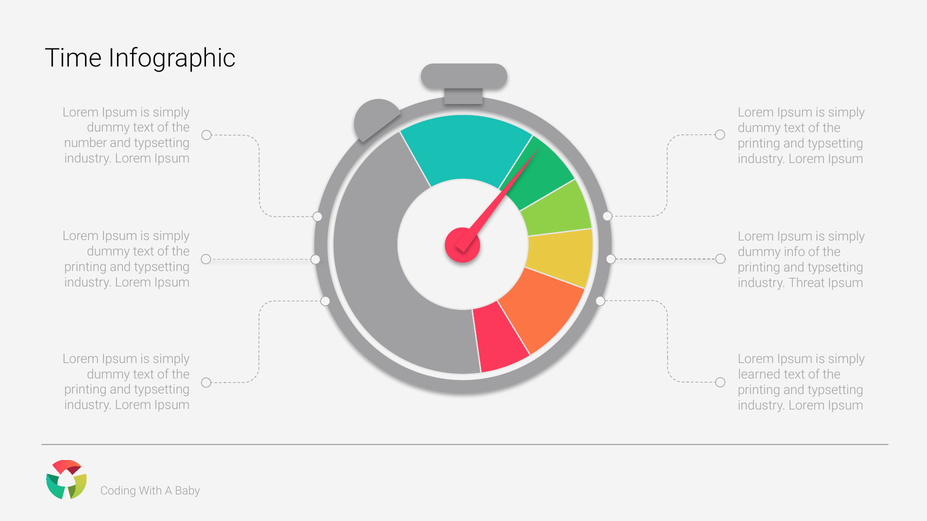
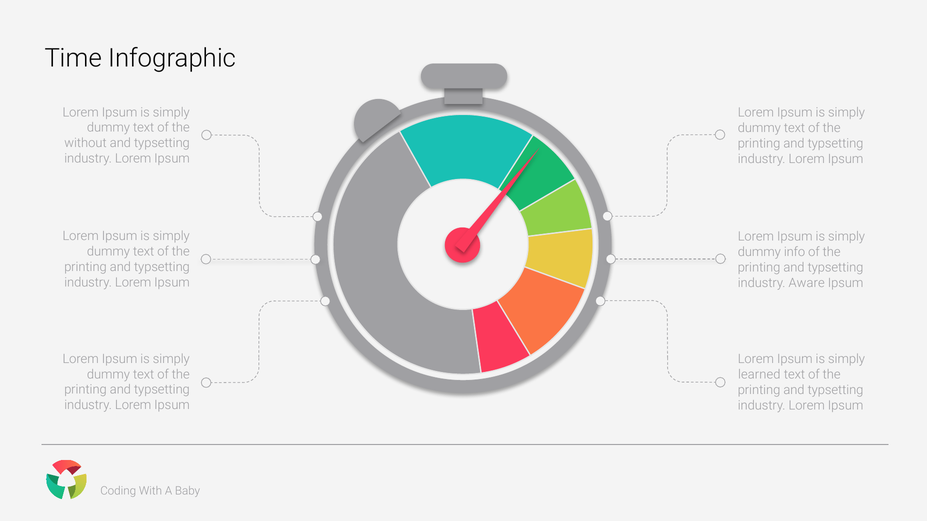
number: number -> without
Threat: Threat -> Aware
